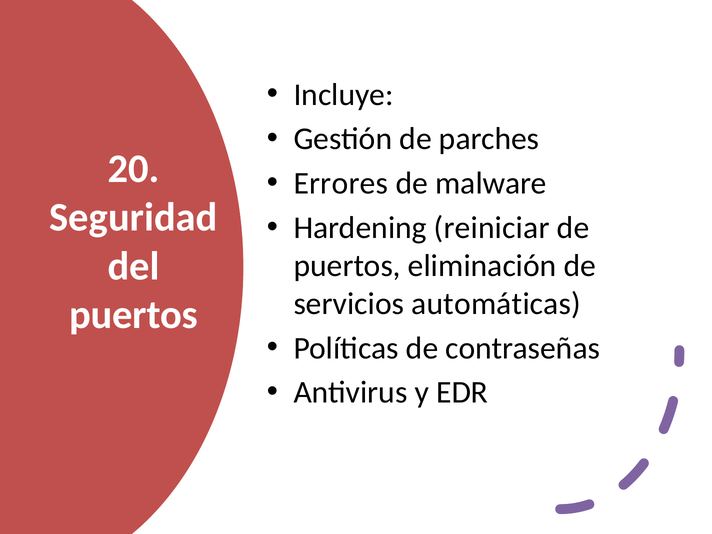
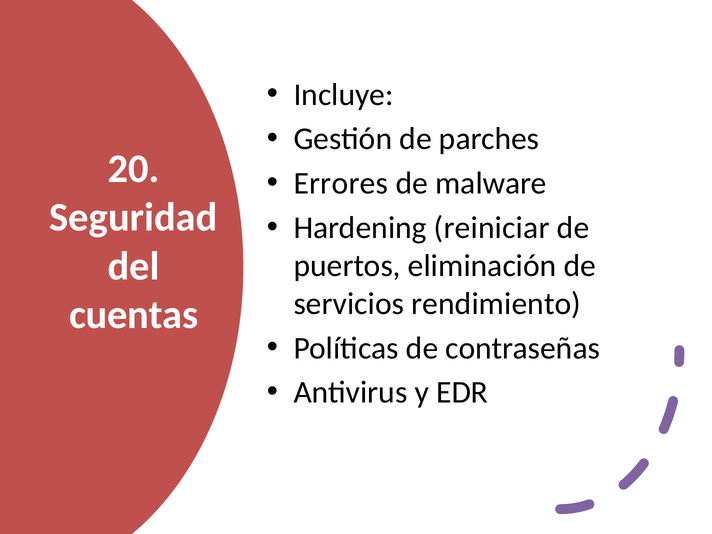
automáticas: automáticas -> rendimiento
puertos at (134, 315): puertos -> cuentas
